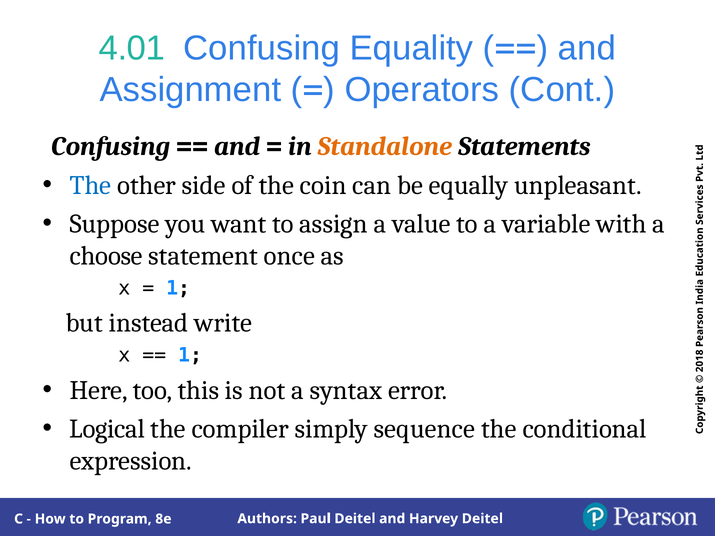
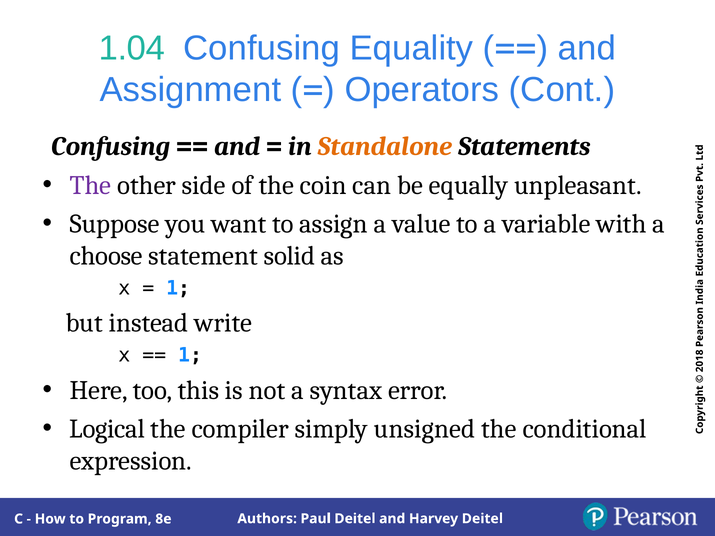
4.01: 4.01 -> 1.04
The at (90, 185) colour: blue -> purple
once: once -> solid
sequence: sequence -> unsigned
